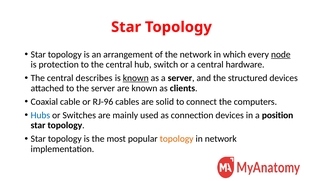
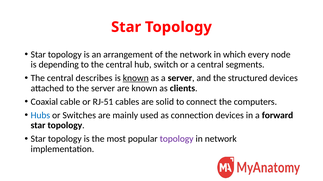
node underline: present -> none
protection: protection -> depending
hardware: hardware -> segments
RJ-96: RJ-96 -> RJ-51
position: position -> forward
topology at (177, 139) colour: orange -> purple
